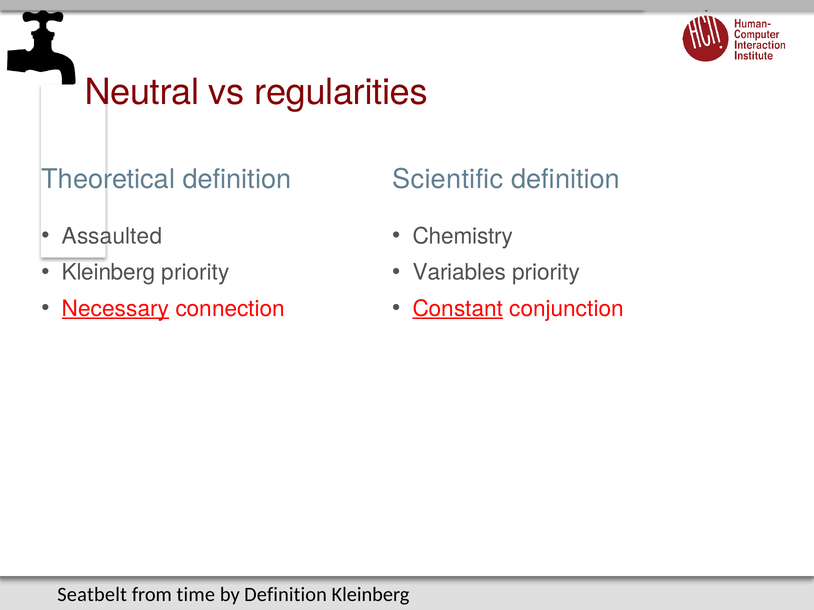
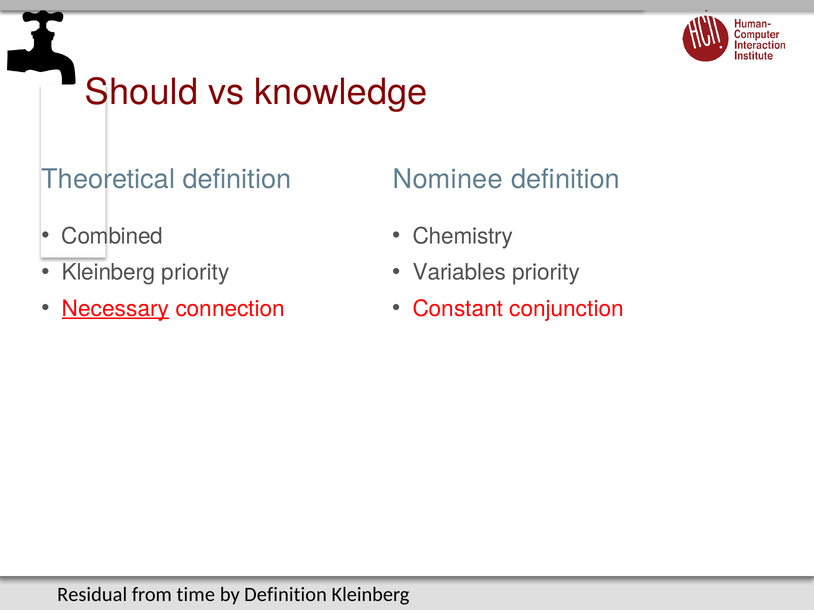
Neutral: Neutral -> Should
regularities: regularities -> knowledge
Scientific: Scientific -> Nominee
Assaulted: Assaulted -> Combined
Constant underline: present -> none
Seatbelt: Seatbelt -> Residual
